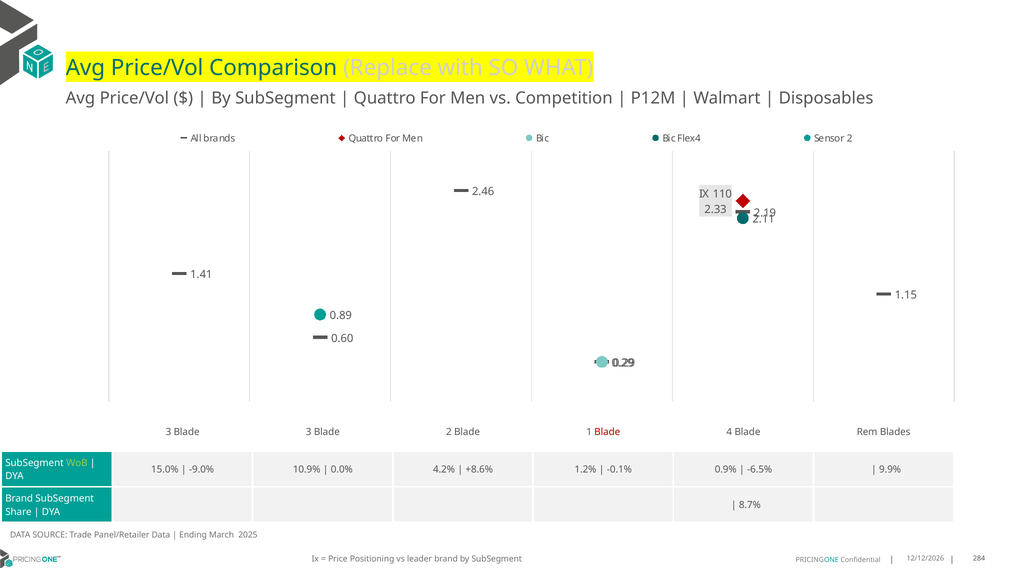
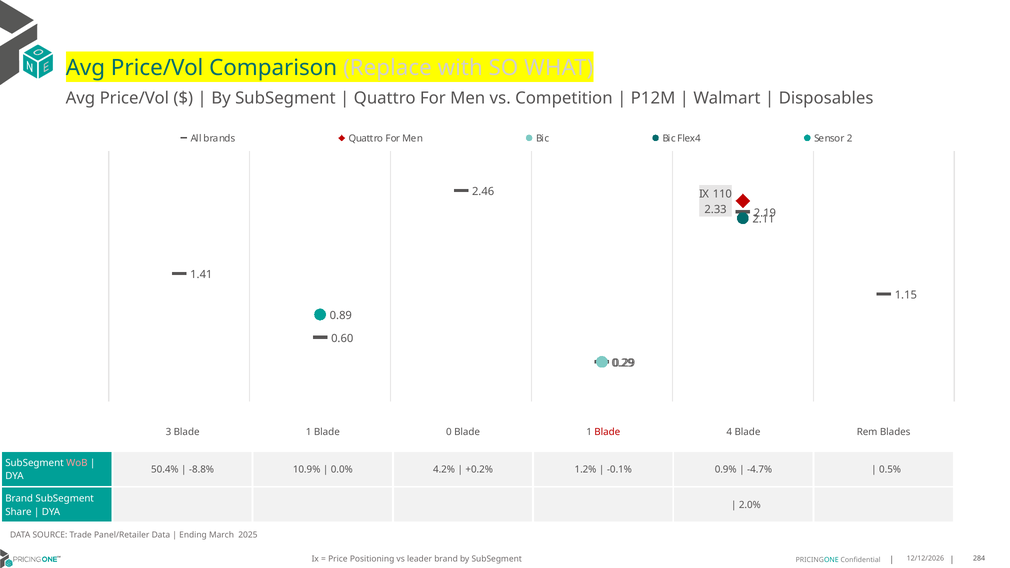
3 Blade 3: 3 -> 1
Blade 2: 2 -> 0
WoB colour: light green -> pink
15.0%: 15.0% -> 50.4%
-9.0%: -9.0% -> -8.8%
+8.6%: +8.6% -> +0.2%
-6.5%: -6.5% -> -4.7%
9.9%: 9.9% -> 0.5%
8.7%: 8.7% -> 2.0%
